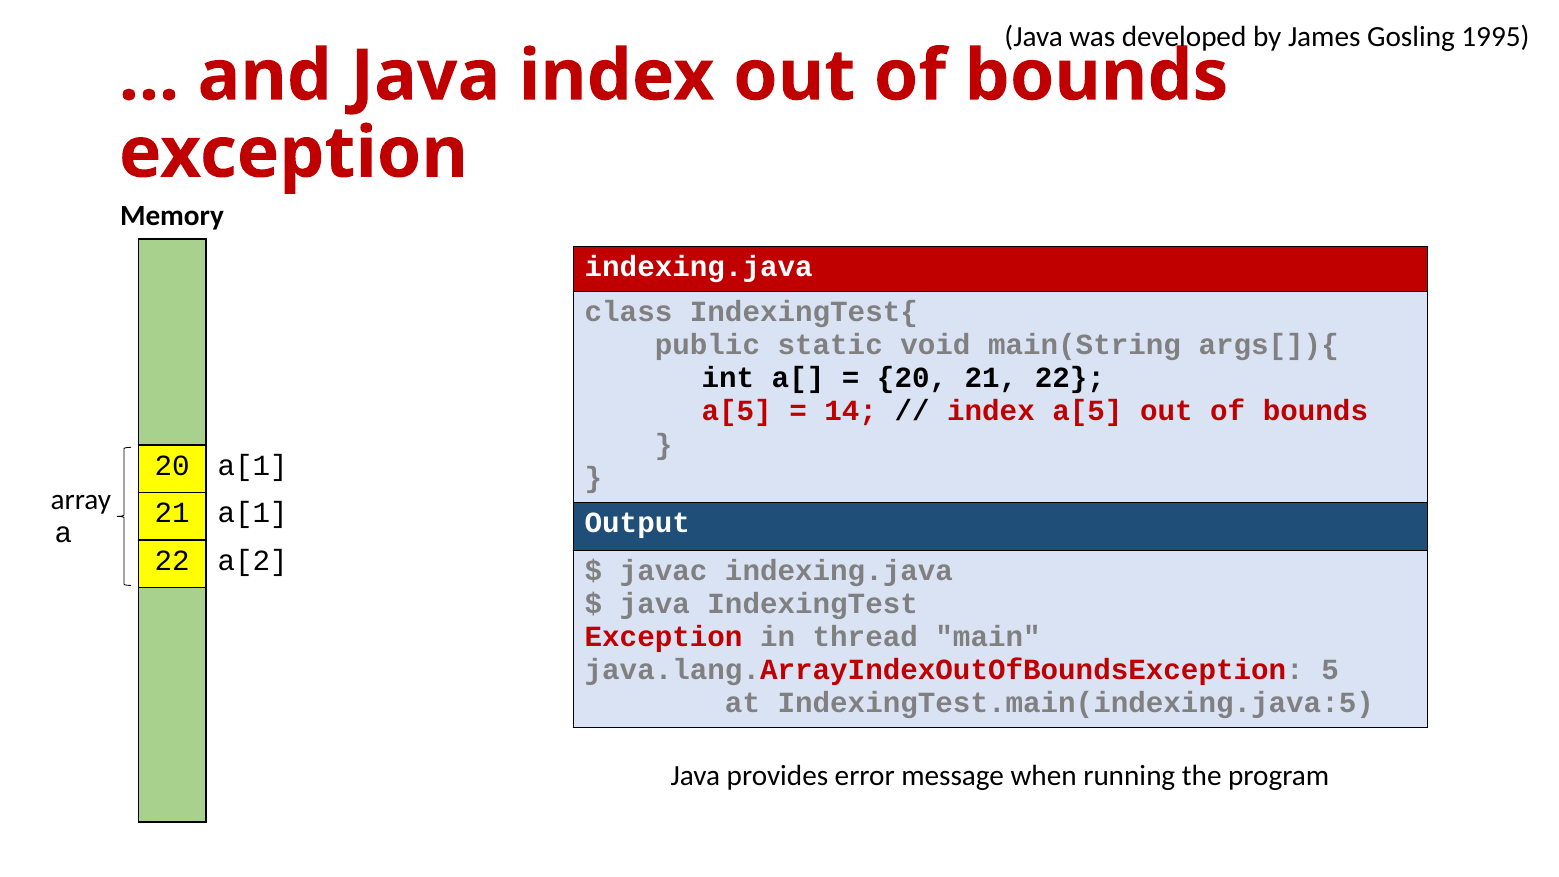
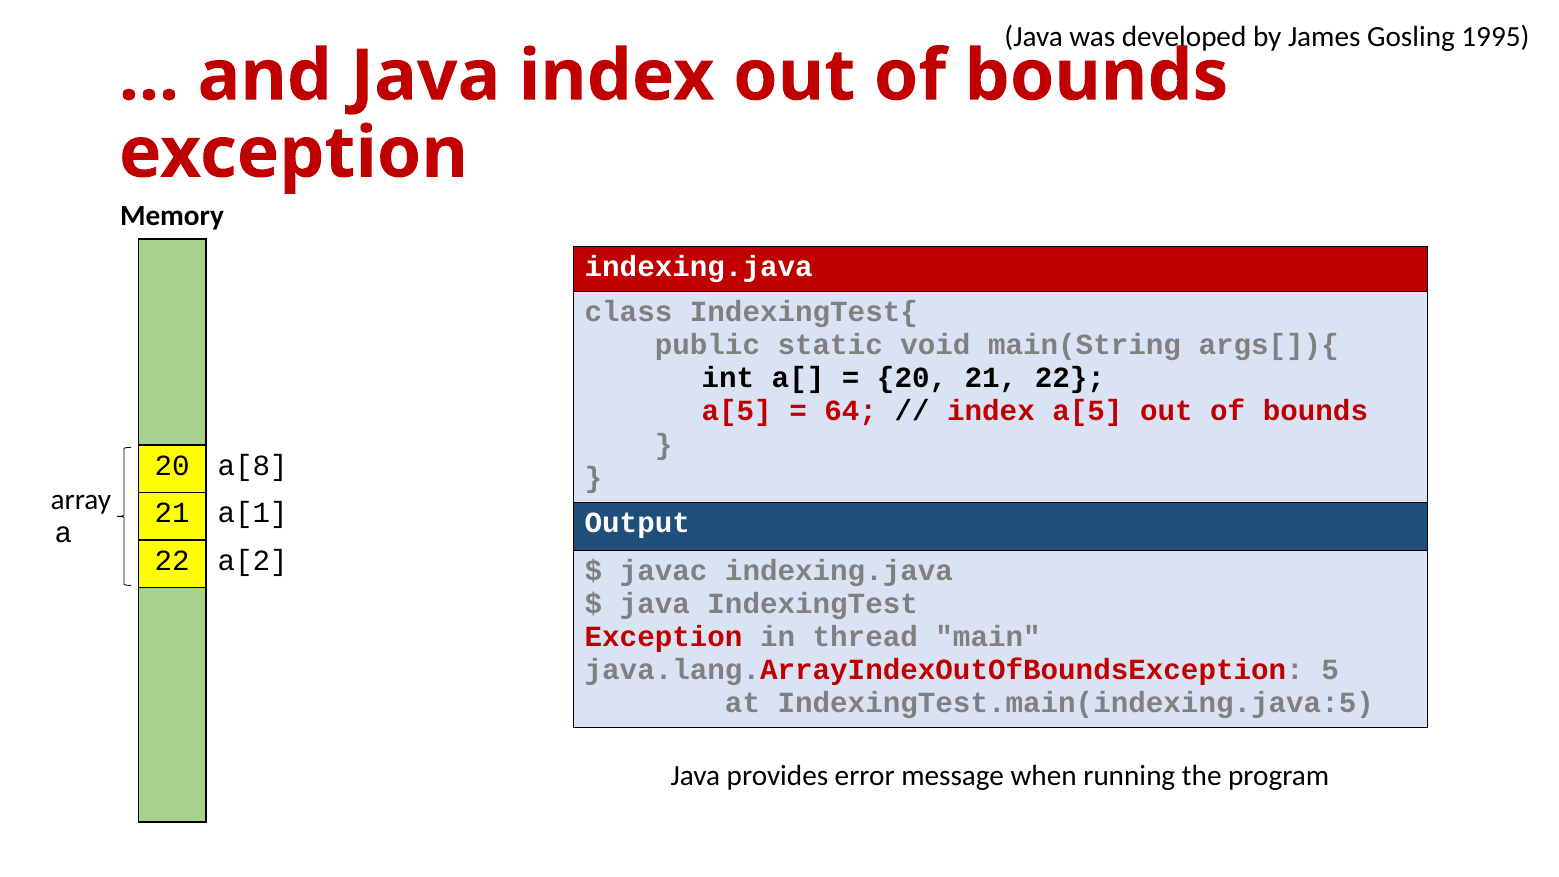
14: 14 -> 64
20 a[1: a[1 -> a[8
